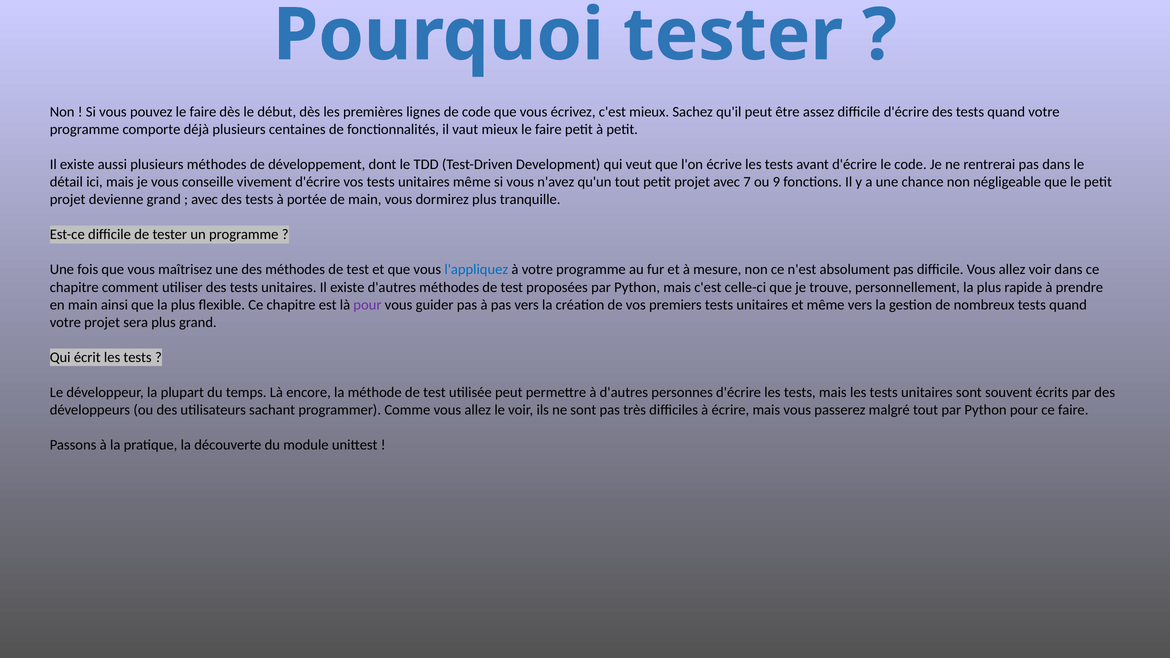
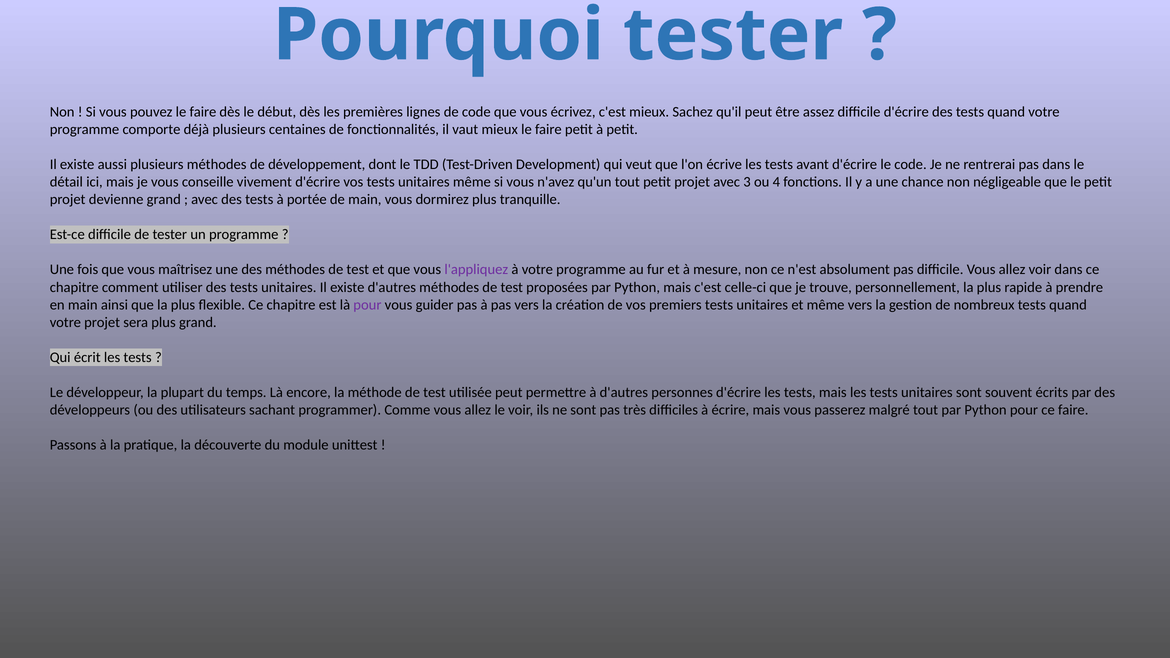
7: 7 -> 3
9: 9 -> 4
l'appliquez colour: blue -> purple
